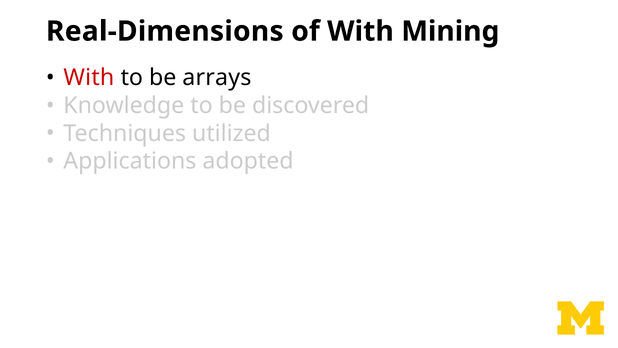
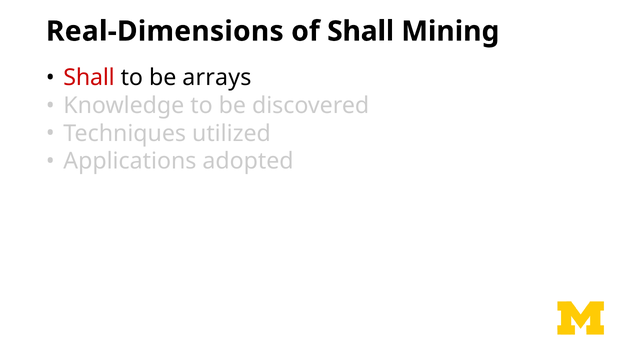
of With: With -> Shall
With at (89, 78): With -> Shall
